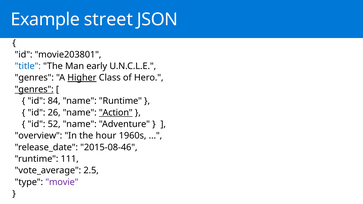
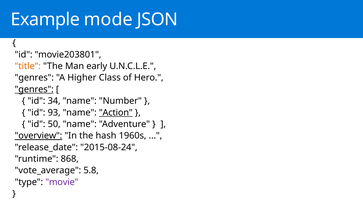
street: street -> mode
title colour: blue -> orange
Higher underline: present -> none
84: 84 -> 34
name Runtime: Runtime -> Number
26: 26 -> 93
52: 52 -> 50
overview underline: none -> present
hour: hour -> hash
2015-08-46: 2015-08-46 -> 2015-08-24
111: 111 -> 868
2.5: 2.5 -> 5.8
